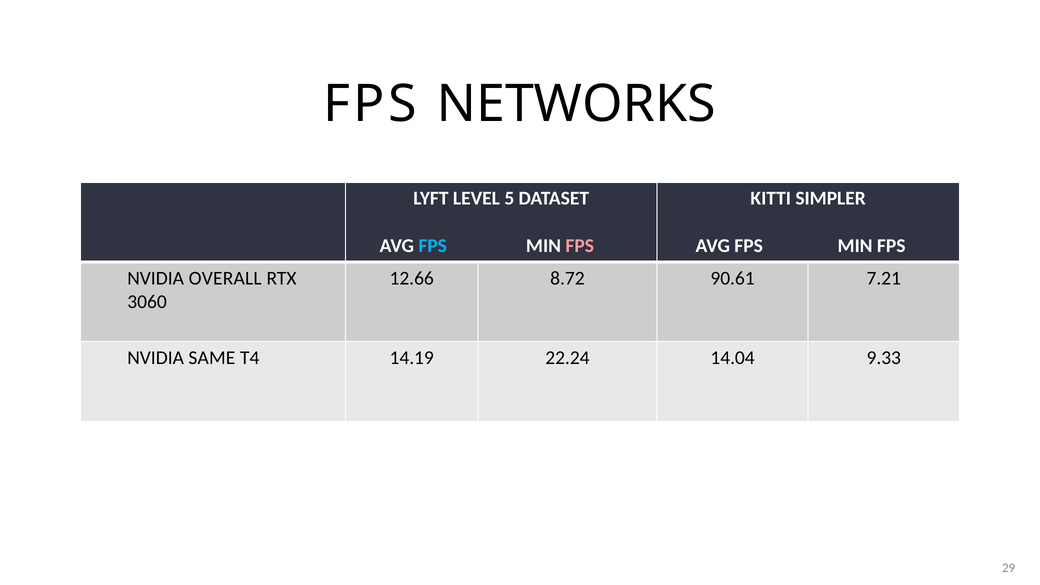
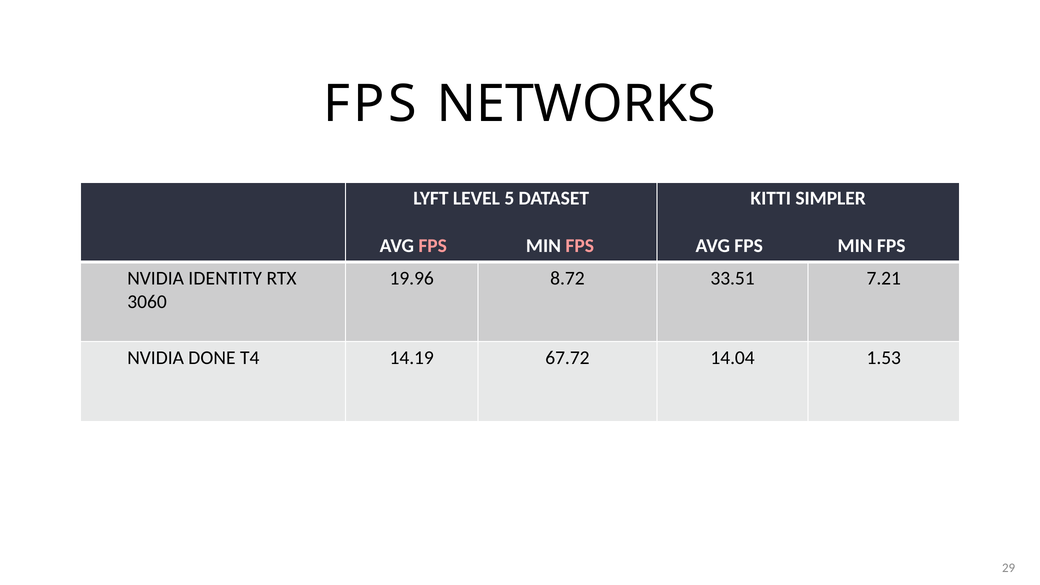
FPS at (433, 246) colour: light blue -> pink
OVERALL: OVERALL -> IDENTITY
12.66: 12.66 -> 19.96
90.61: 90.61 -> 33.51
SAME: SAME -> DONE
22.24: 22.24 -> 67.72
9.33: 9.33 -> 1.53
